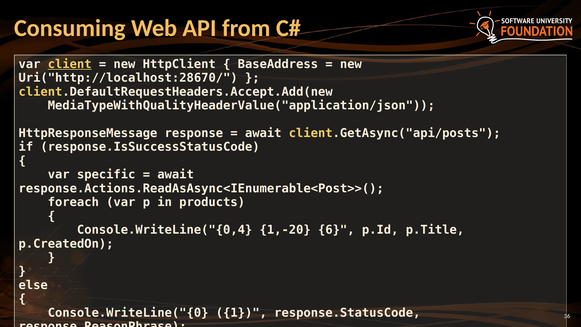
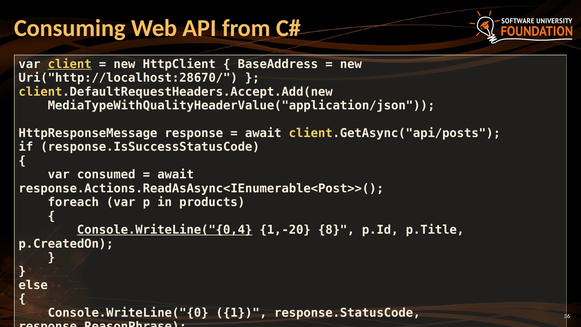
specific: specific -> consumed
Console.WriteLine("{0,4 underline: none -> present
6: 6 -> 8
